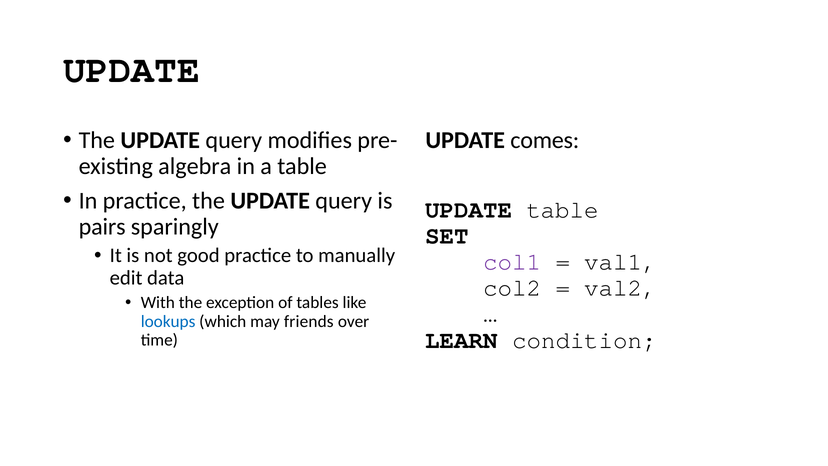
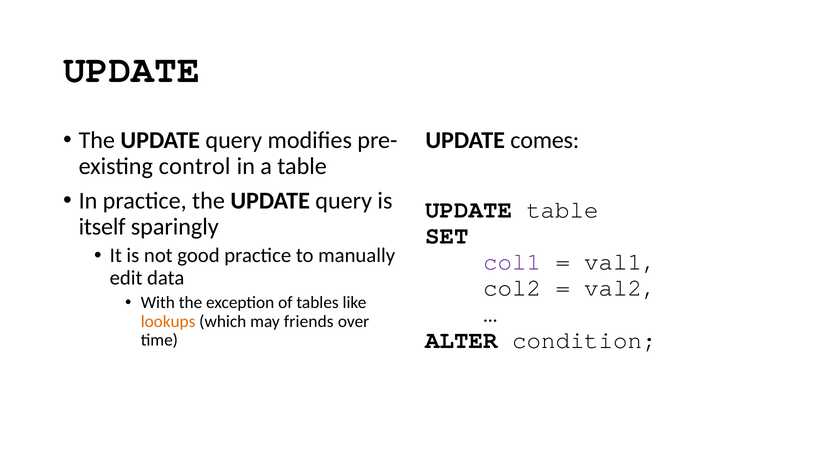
algebra: algebra -> control
pairs: pairs -> itself
lookups colour: blue -> orange
LEARN: LEARN -> ALTER
